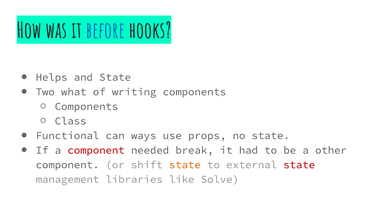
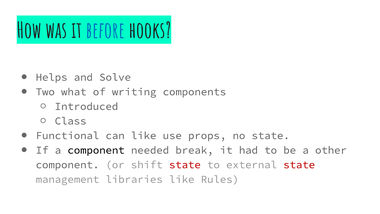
and State: State -> Solve
Components at (86, 106): Components -> Introduced
can ways: ways -> like
component at (96, 150) colour: red -> black
state at (185, 165) colour: orange -> red
Solve: Solve -> Rules
